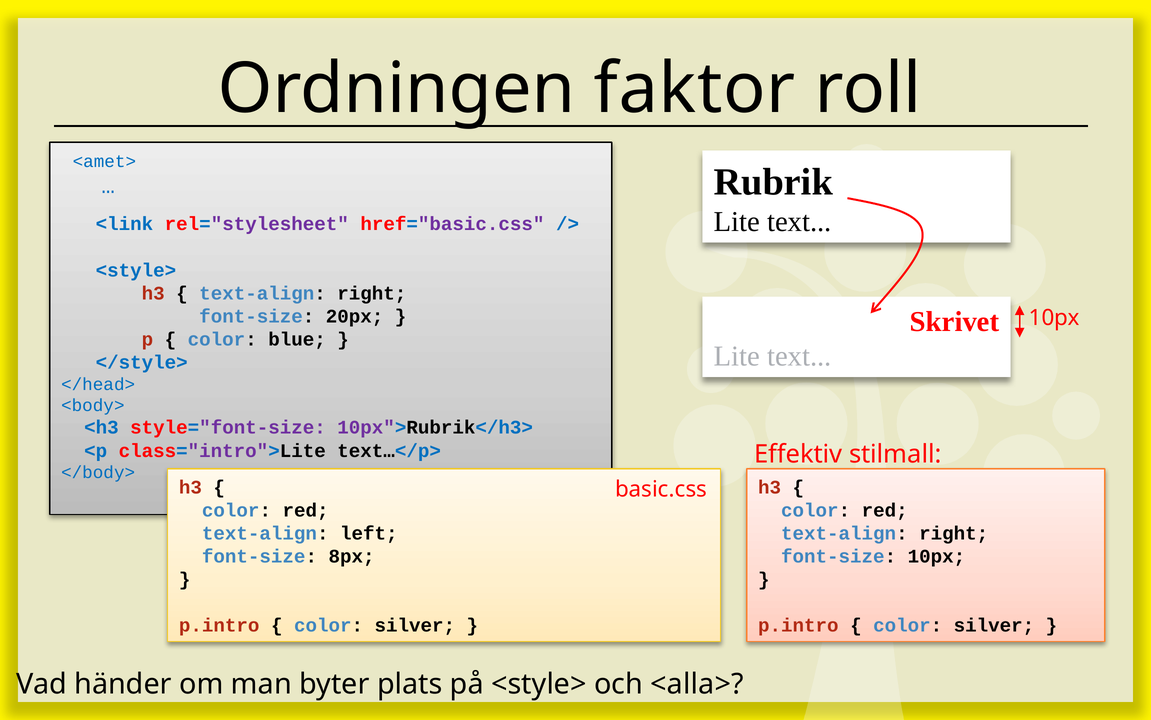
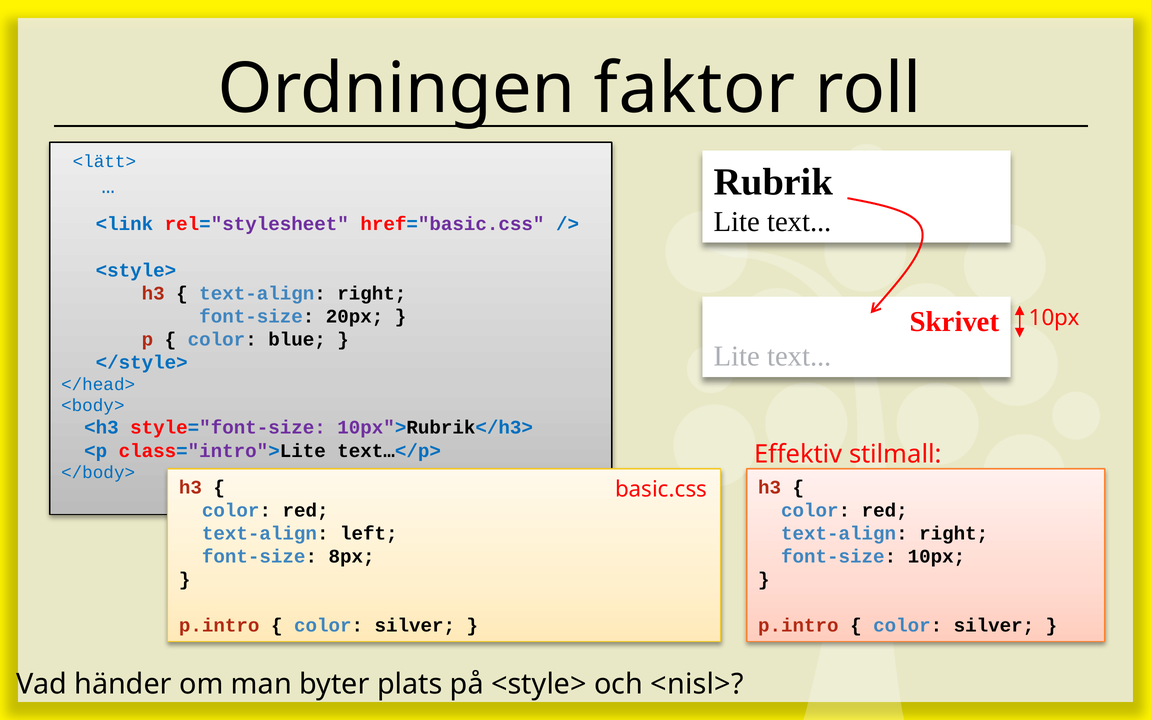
<amet>: <amet> -> <lätt>
<alla>: <alla> -> <nisl>
